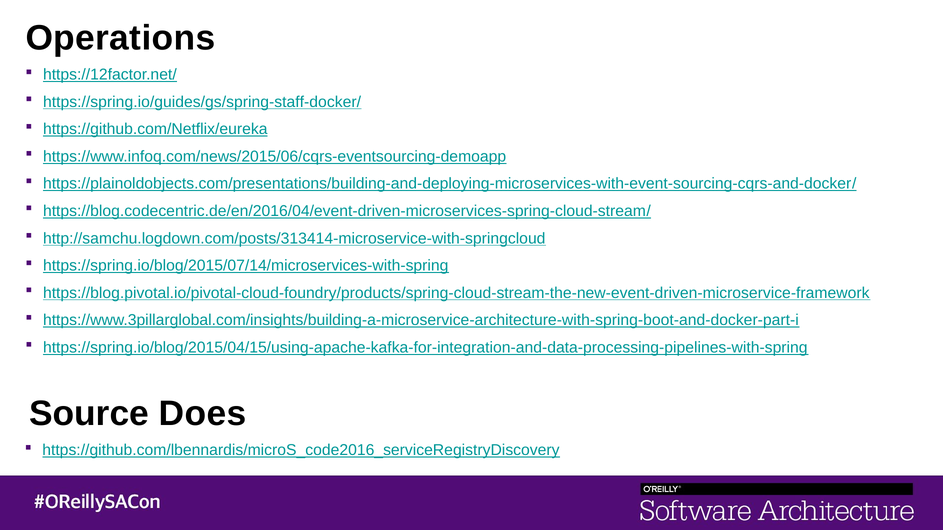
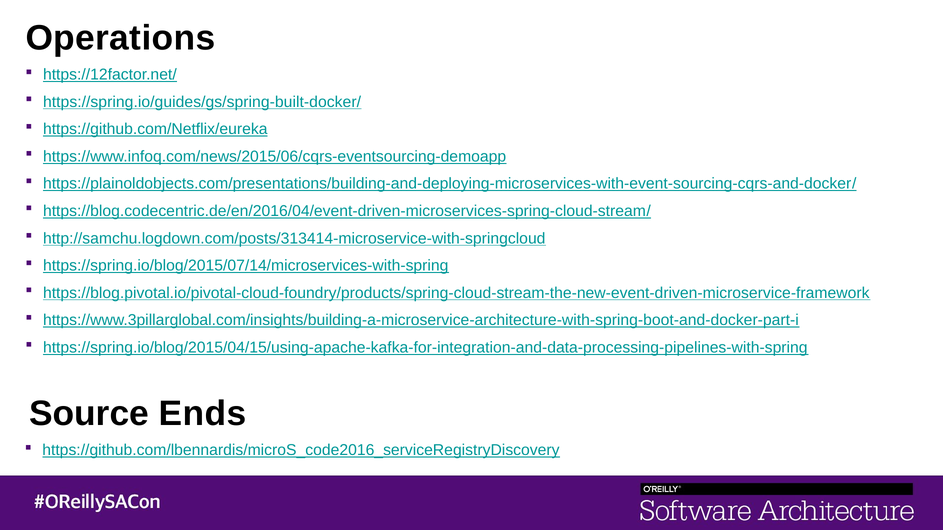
https://spring.io/guides/gs/spring-staff-docker/: https://spring.io/guides/gs/spring-staff-docker/ -> https://spring.io/guides/gs/spring-built-docker/
Does: Does -> Ends
